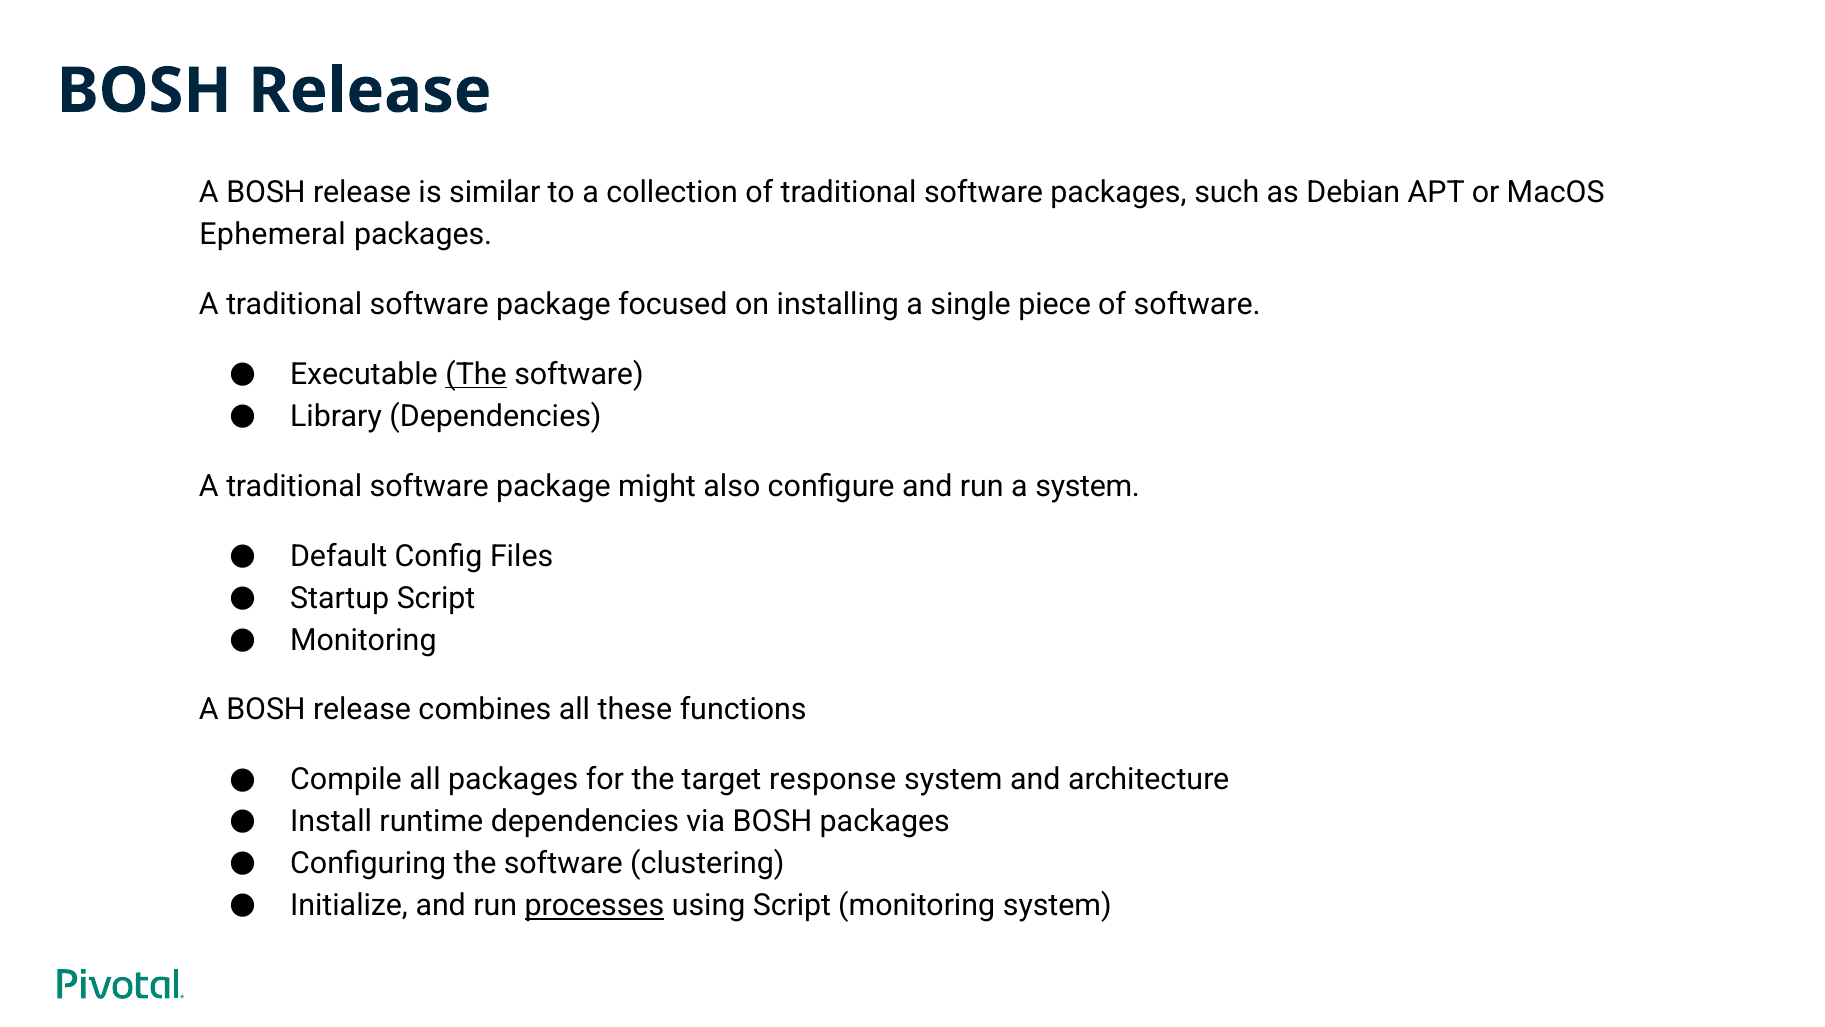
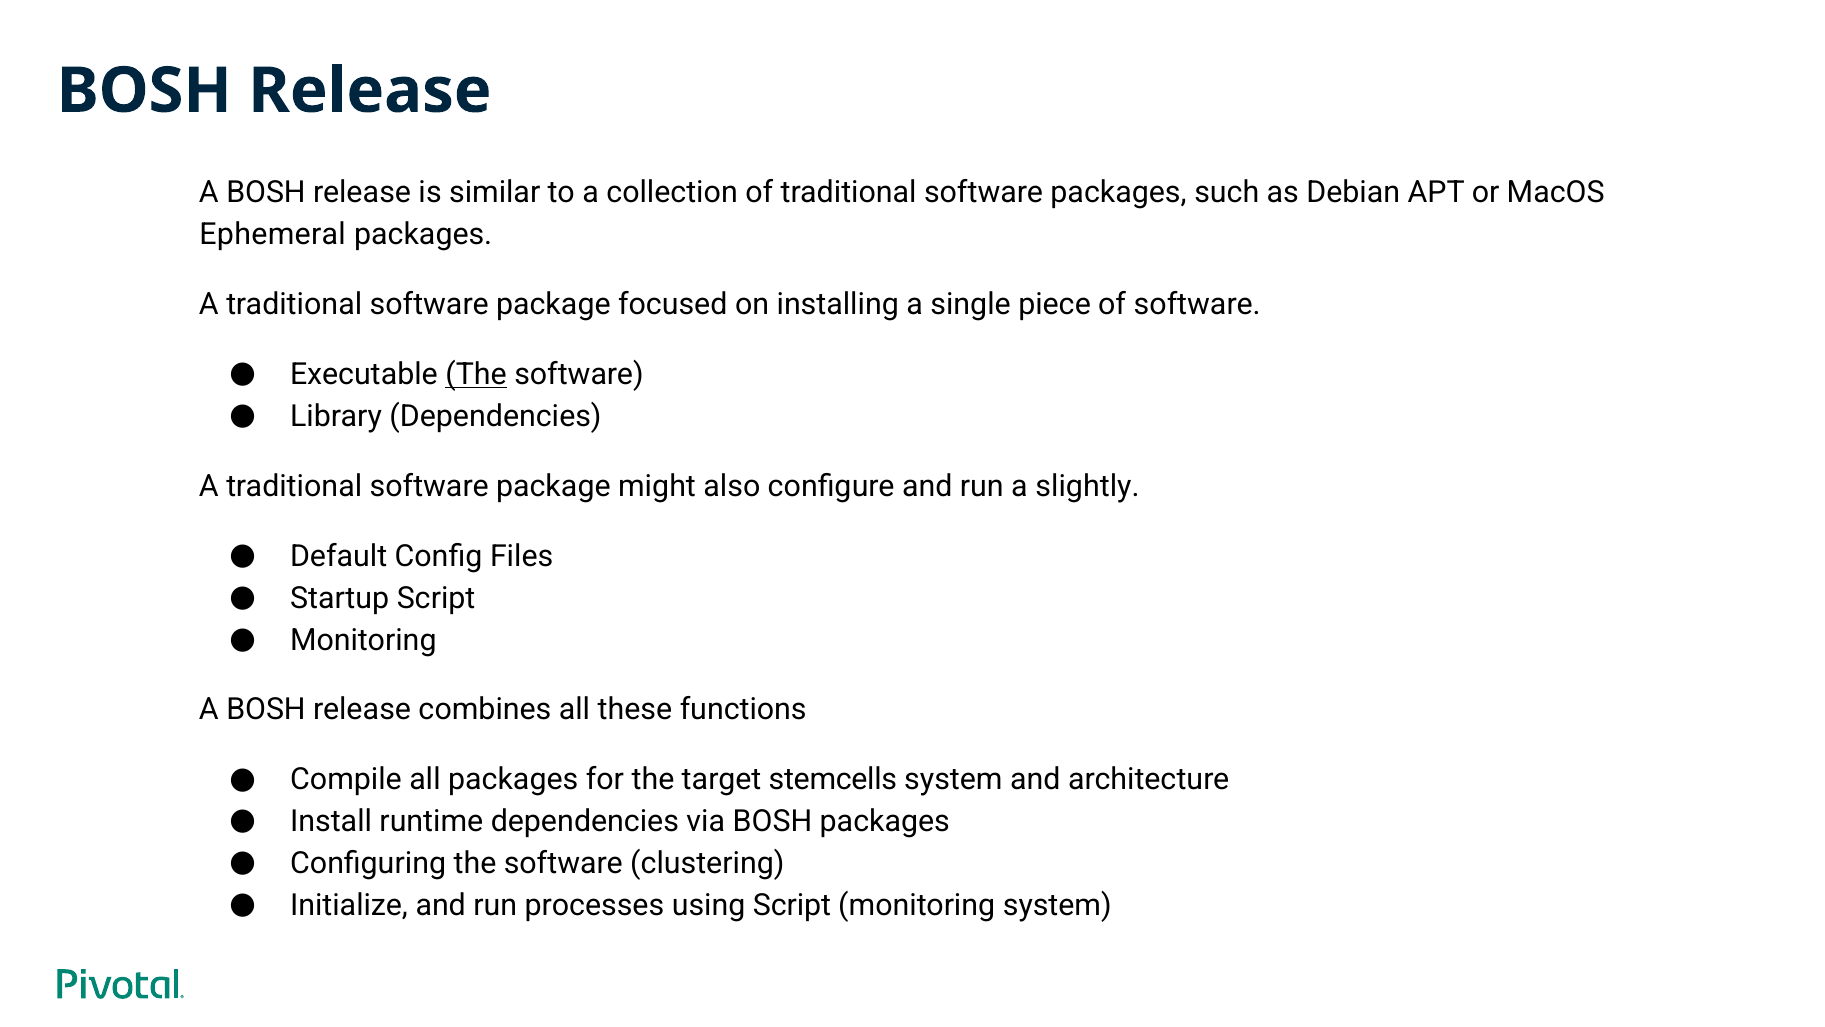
a system: system -> slightly
response: response -> stemcells
processes underline: present -> none
